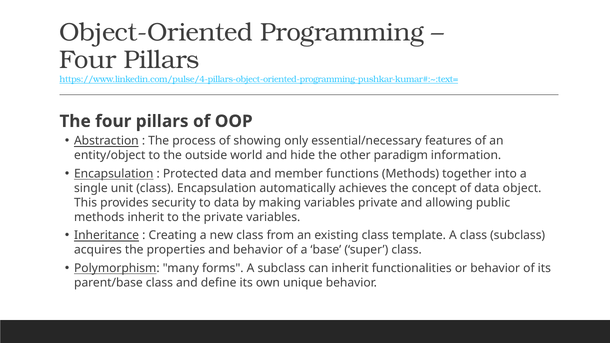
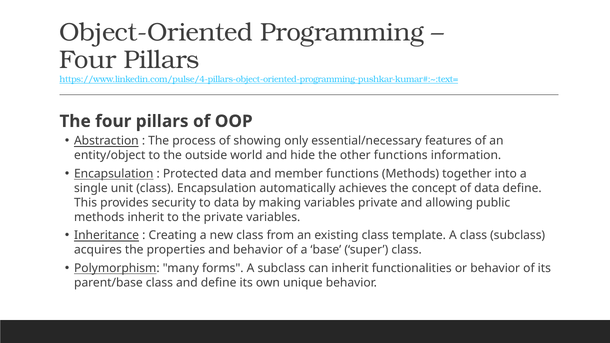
other paradigm: paradigm -> functions
data object: object -> define
